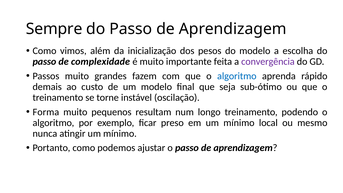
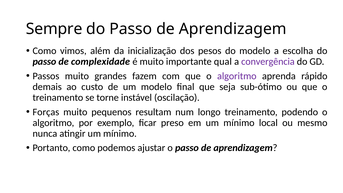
feita: feita -> qual
algoritmo at (237, 76) colour: blue -> purple
Forma: Forma -> Forças
